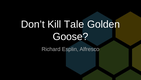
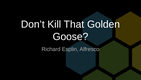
Tale: Tale -> That
